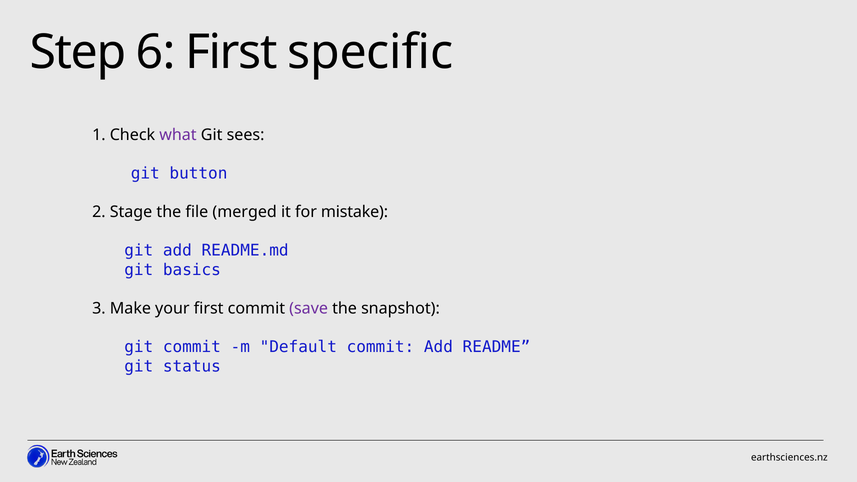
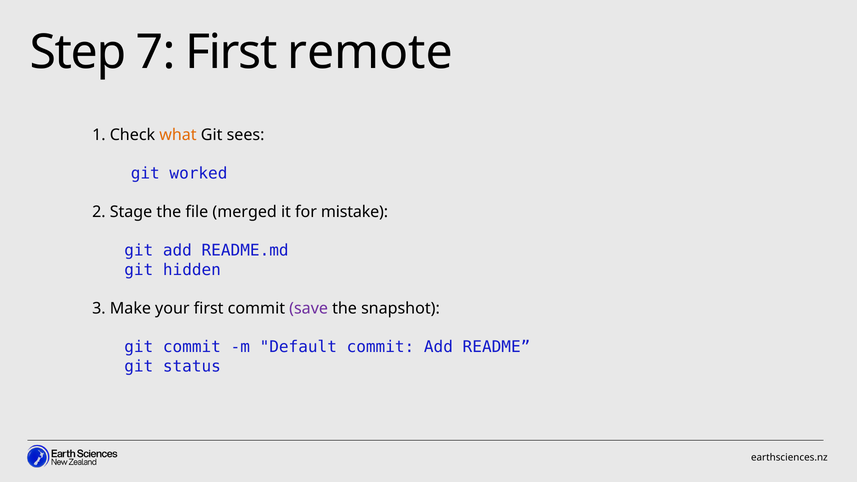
6: 6 -> 7
specific: specific -> remote
what colour: purple -> orange
button: button -> worked
basics: basics -> hidden
